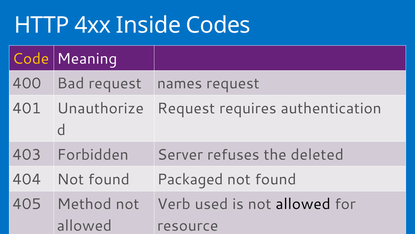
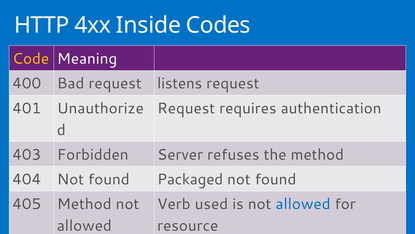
names: names -> listens
the deleted: deleted -> method
allowed at (303, 204) colour: black -> blue
